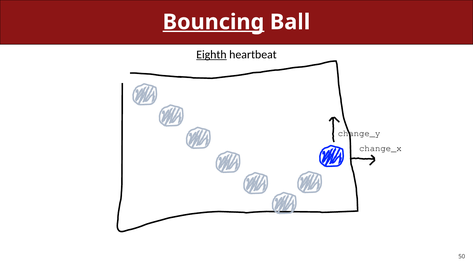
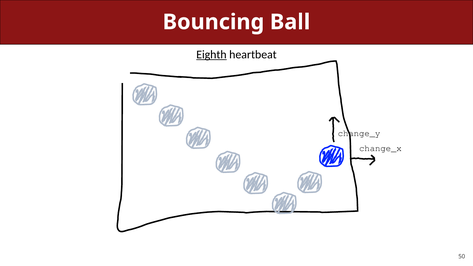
Bouncing underline: present -> none
